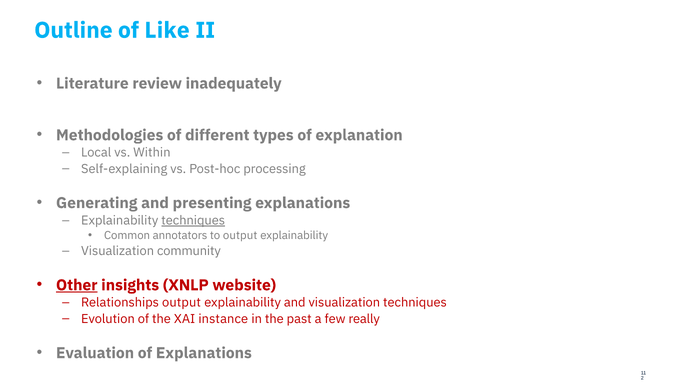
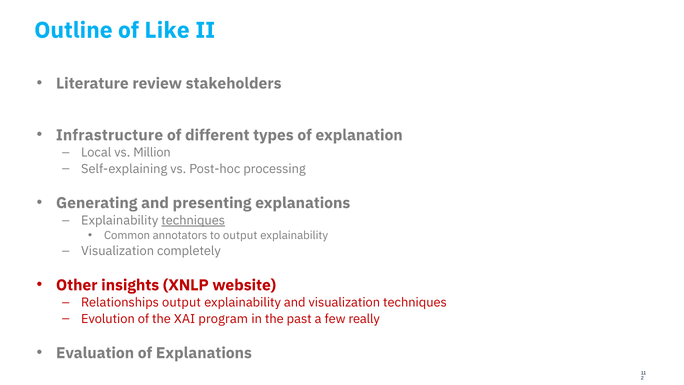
inadequately: inadequately -> stakeholders
Methodologies: Methodologies -> Infrastructure
Within: Within -> Million
community: community -> completely
Other underline: present -> none
instance: instance -> program
